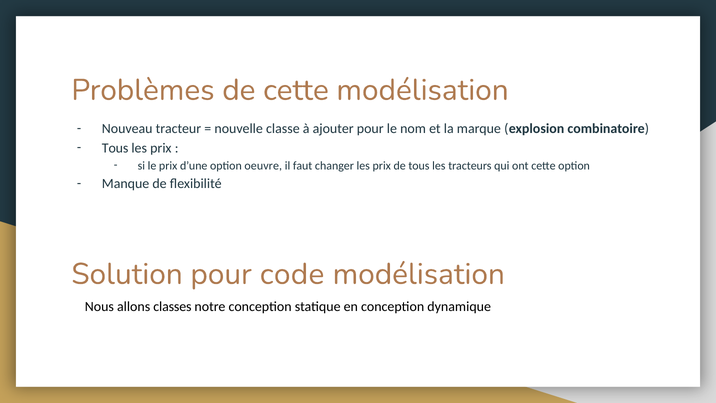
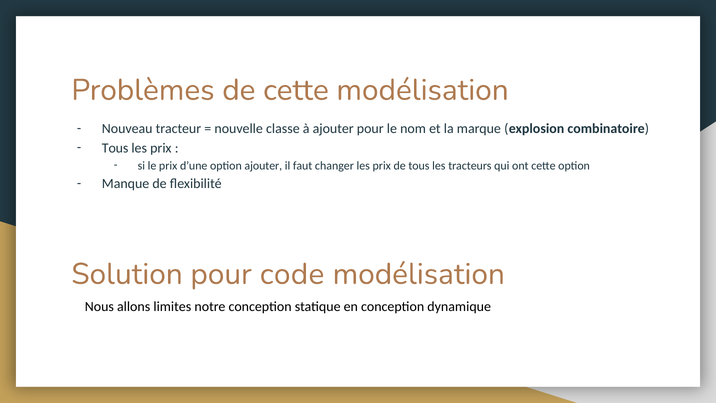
option oeuvre: oeuvre -> ajouter
classes: classes -> limites
